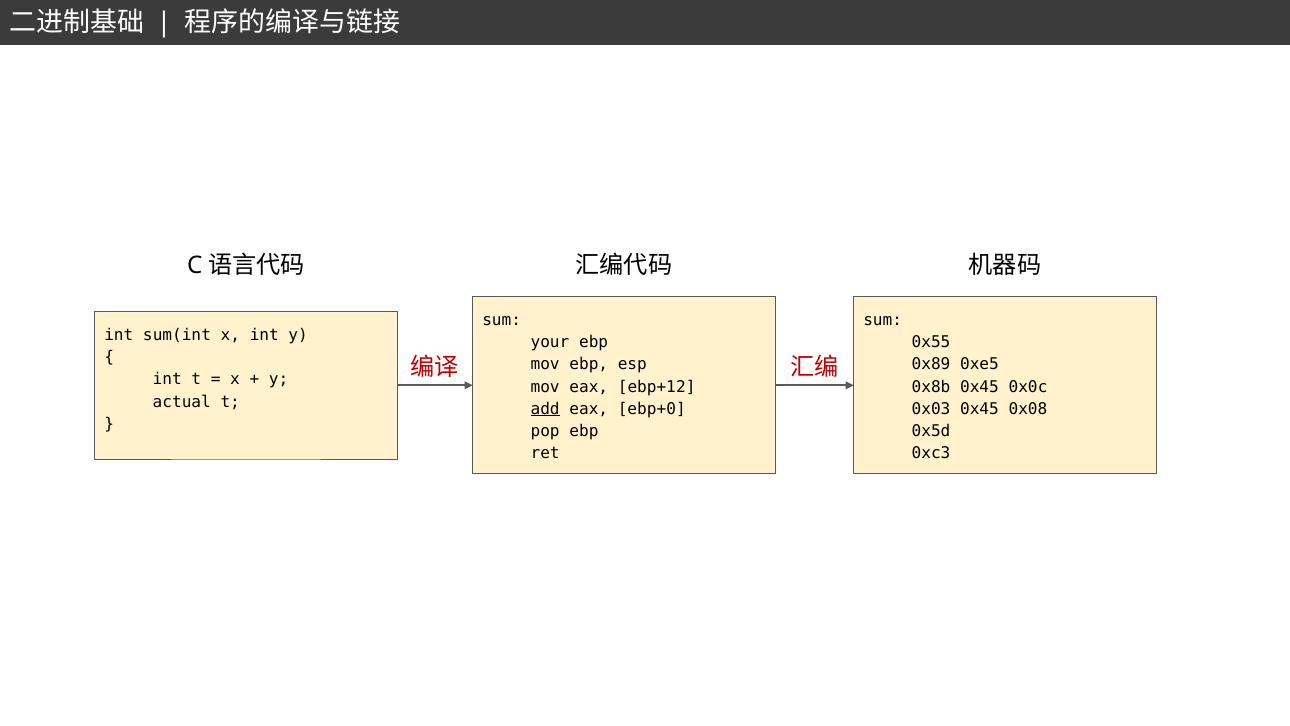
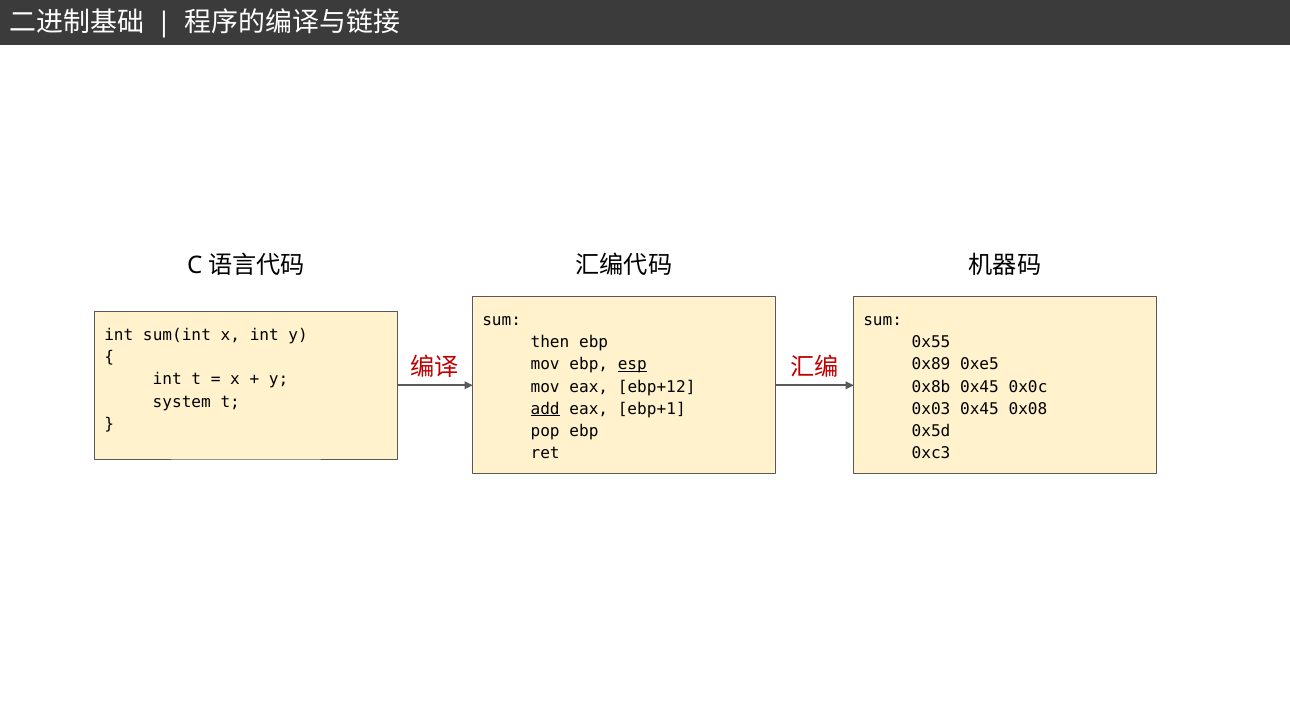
your: your -> then
esp underline: none -> present
actual: actual -> system
ebp+0: ebp+0 -> ebp+1
